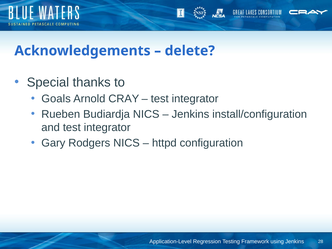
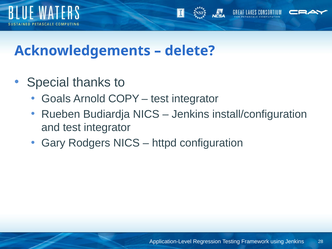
CRAY: CRAY -> COPY
